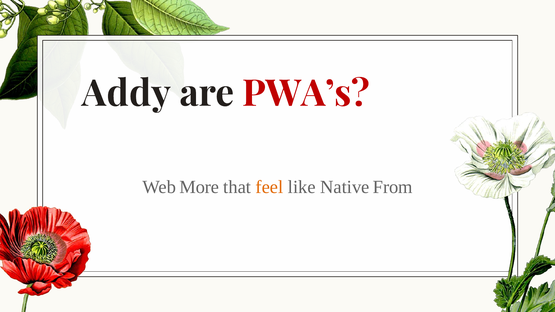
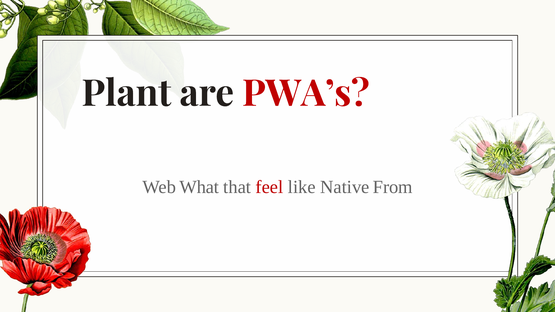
Addy: Addy -> Plant
More: More -> What
feel colour: orange -> red
